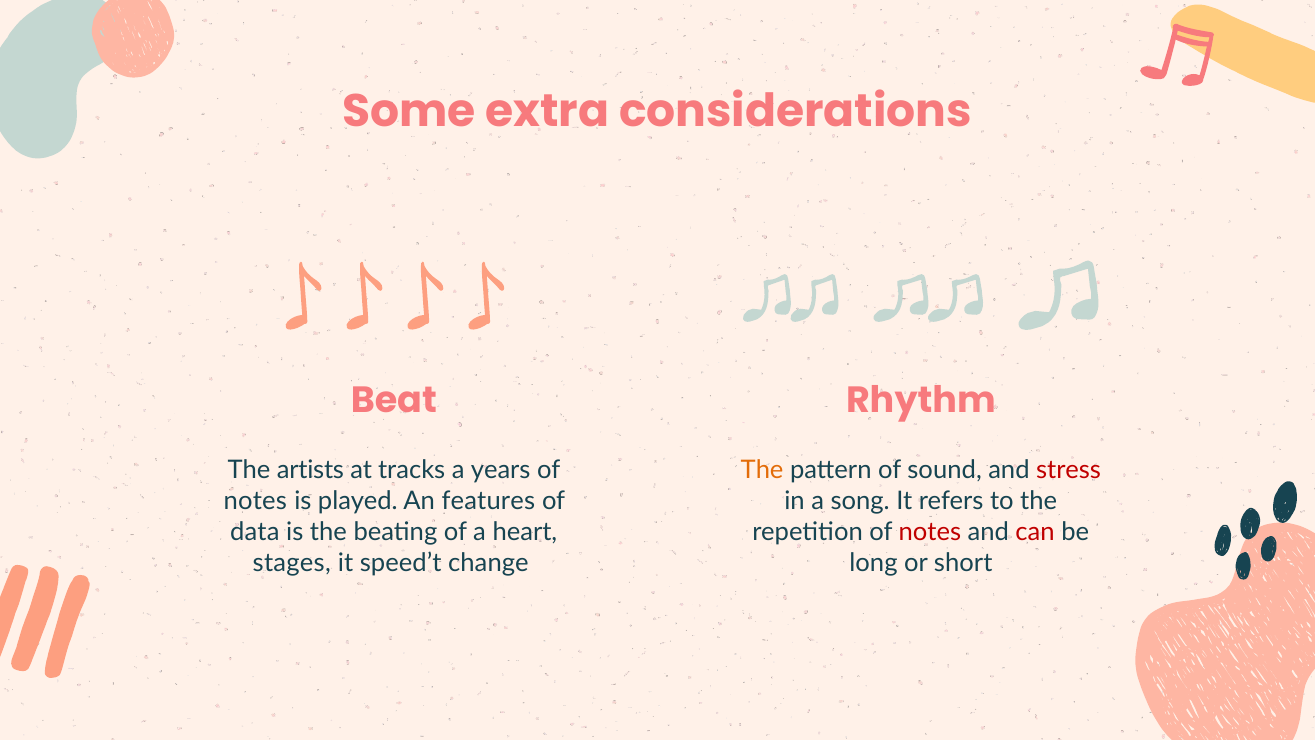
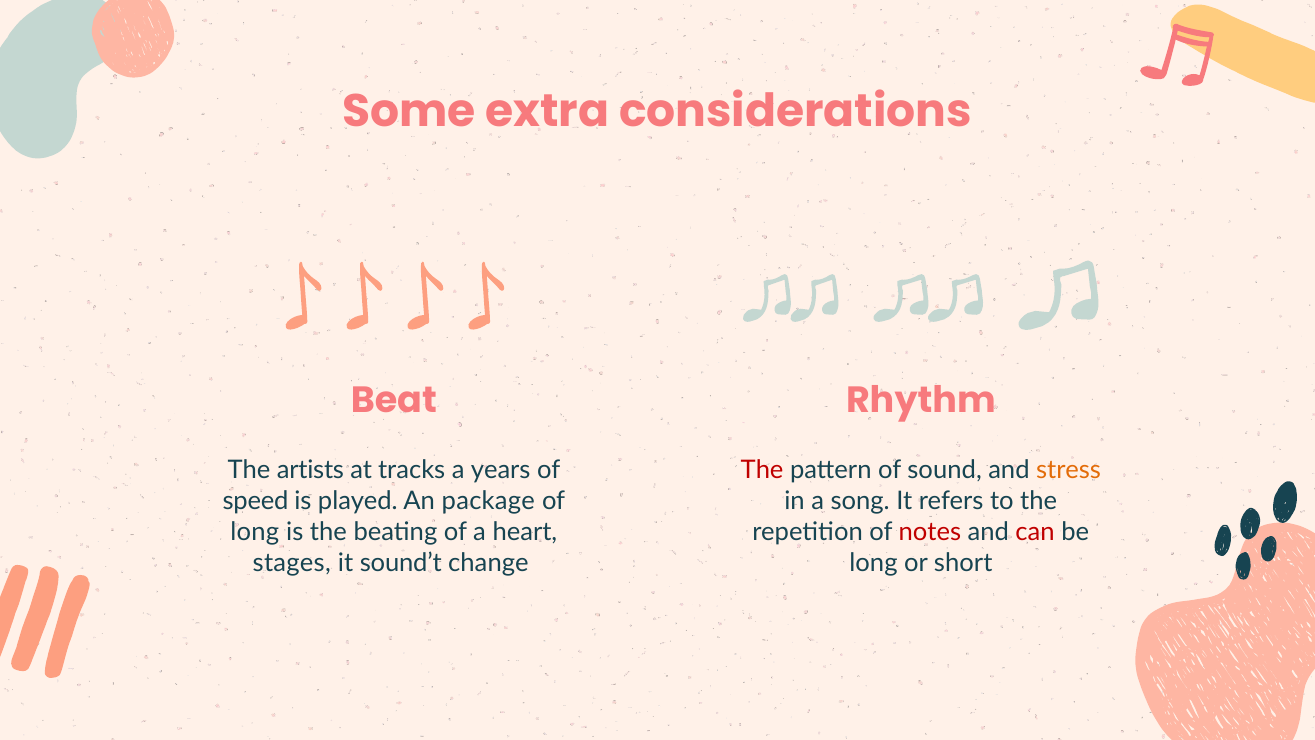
The at (762, 470) colour: orange -> red
stress colour: red -> orange
notes at (255, 501): notes -> speed
features: features -> package
data at (255, 532): data -> long
speed’t: speed’t -> sound’t
